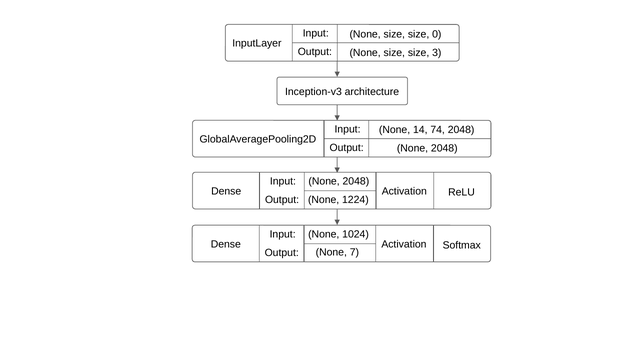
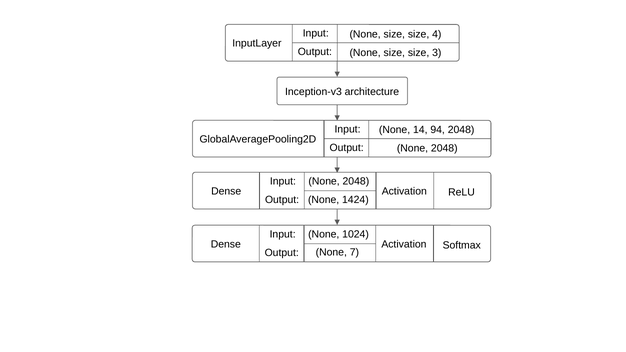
0: 0 -> 4
74: 74 -> 94
1224: 1224 -> 1424
